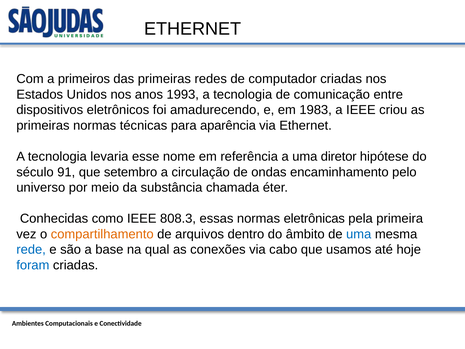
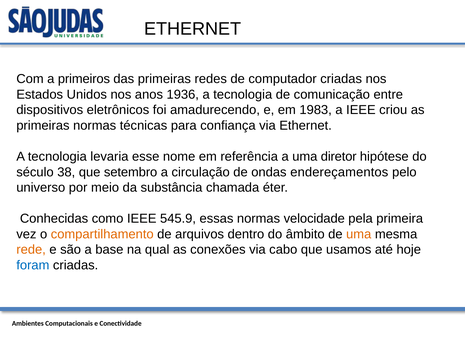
1993: 1993 -> 1936
aparência: aparência -> confiança
91: 91 -> 38
encaminhamento: encaminhamento -> endereçamentos
808.3: 808.3 -> 545.9
eletrônicas: eletrônicas -> velocidade
uma at (359, 234) colour: blue -> orange
rede colour: blue -> orange
